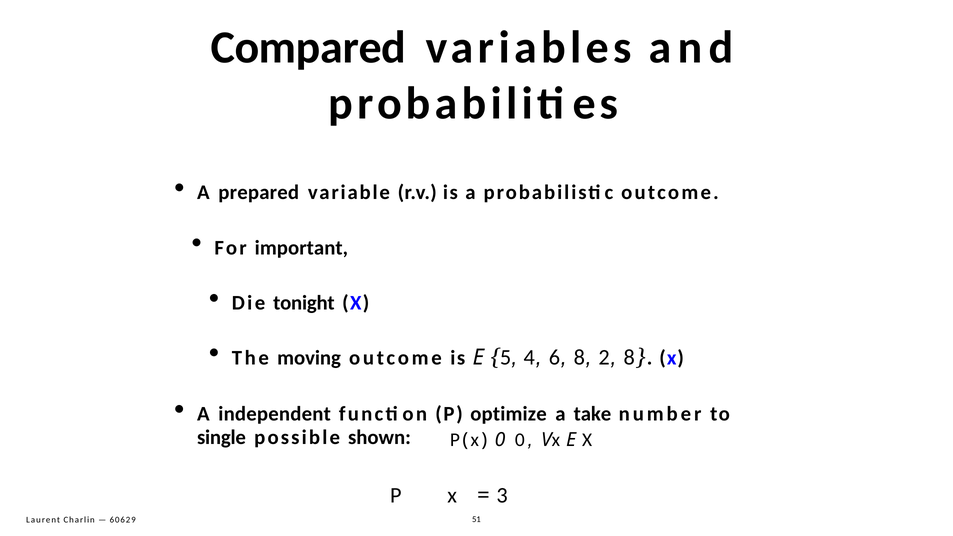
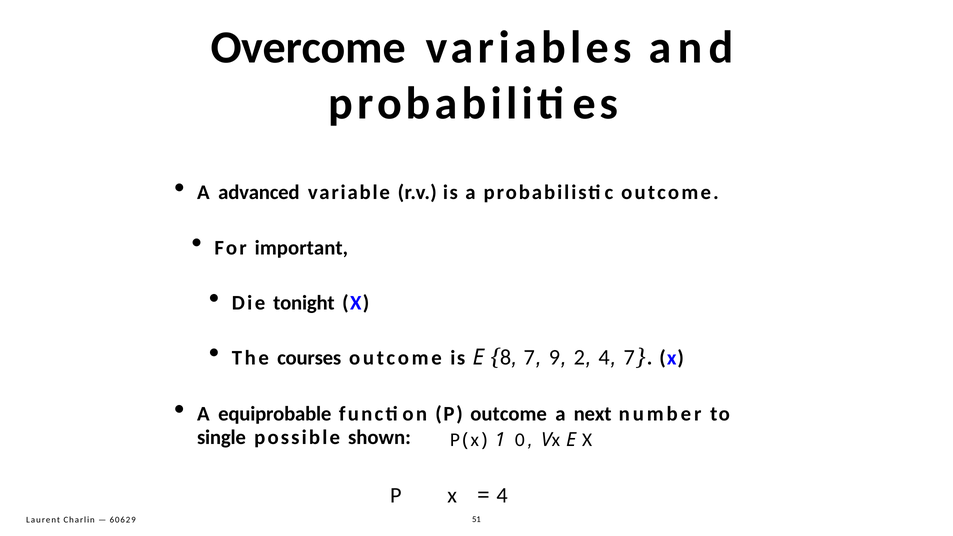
Compared: Compared -> Overcome
prepared: prepared -> advanced
moving: moving -> courses
5: 5 -> 8
4 at (529, 358): 4 -> 7
6: 6 -> 9
8 at (579, 358): 8 -> 2
2 at (604, 358): 2 -> 4
8 at (629, 358): 8 -> 7
independent: independent -> equiprobable
P optimize: optimize -> outcome
take: take -> next
0 at (500, 440): 0 -> 1
3 at (502, 496): 3 -> 4
